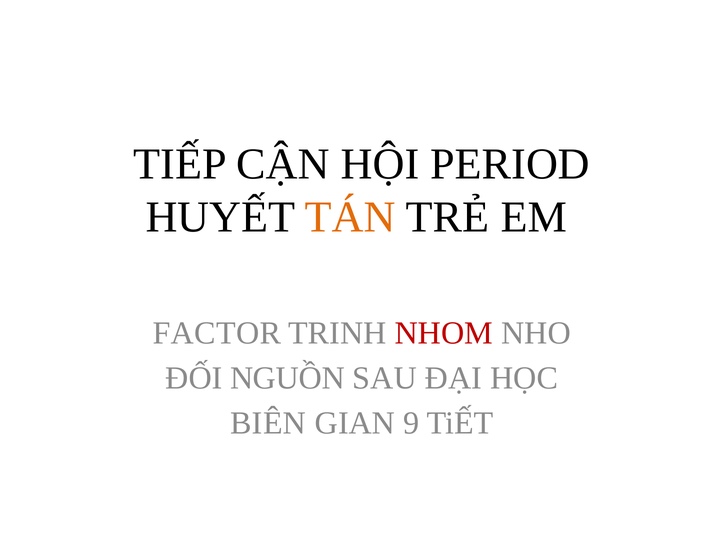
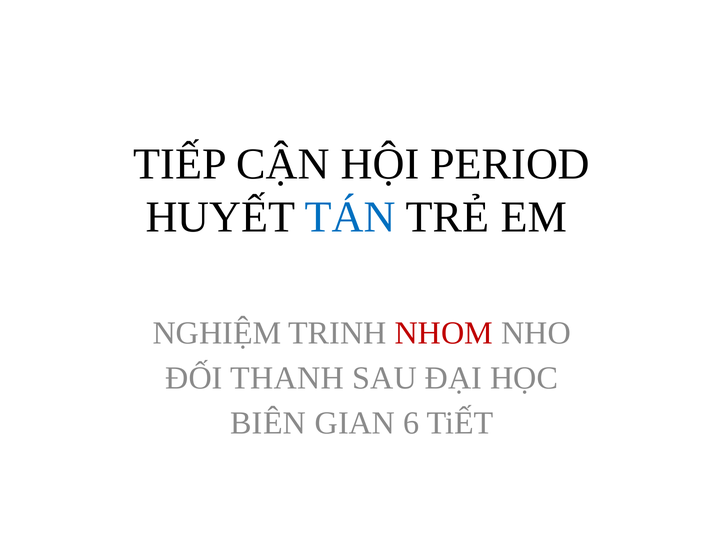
TÁN colour: orange -> blue
FACTOR: FACTOR -> NGHIỆM
NGUỒN: NGUỒN -> THANH
9: 9 -> 6
